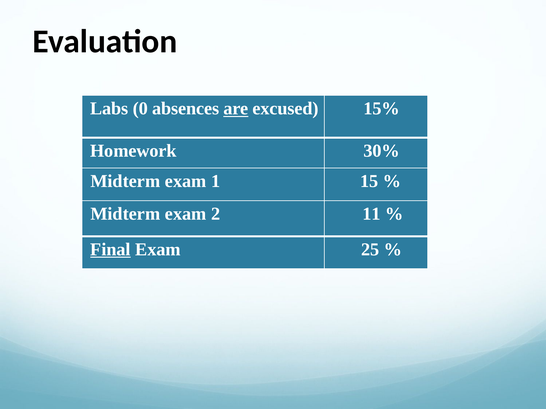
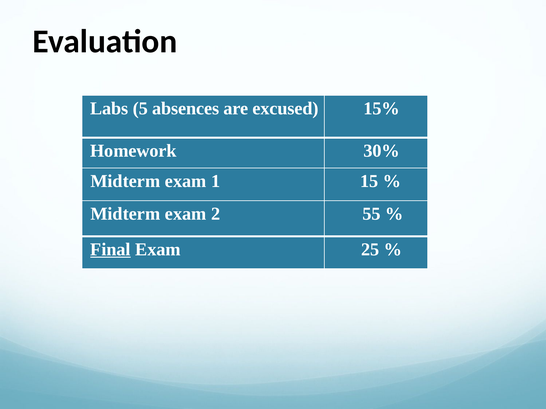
0: 0 -> 5
are underline: present -> none
11: 11 -> 55
